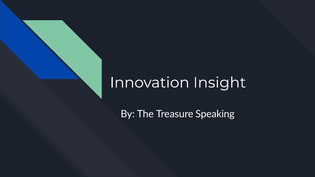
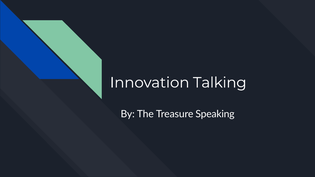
Insight: Insight -> Talking
